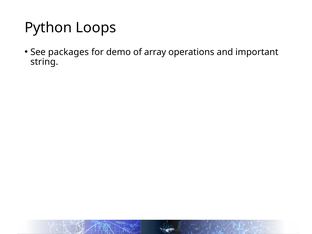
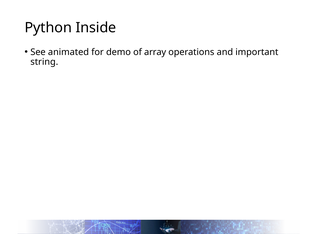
Loops: Loops -> Inside
packages: packages -> animated
